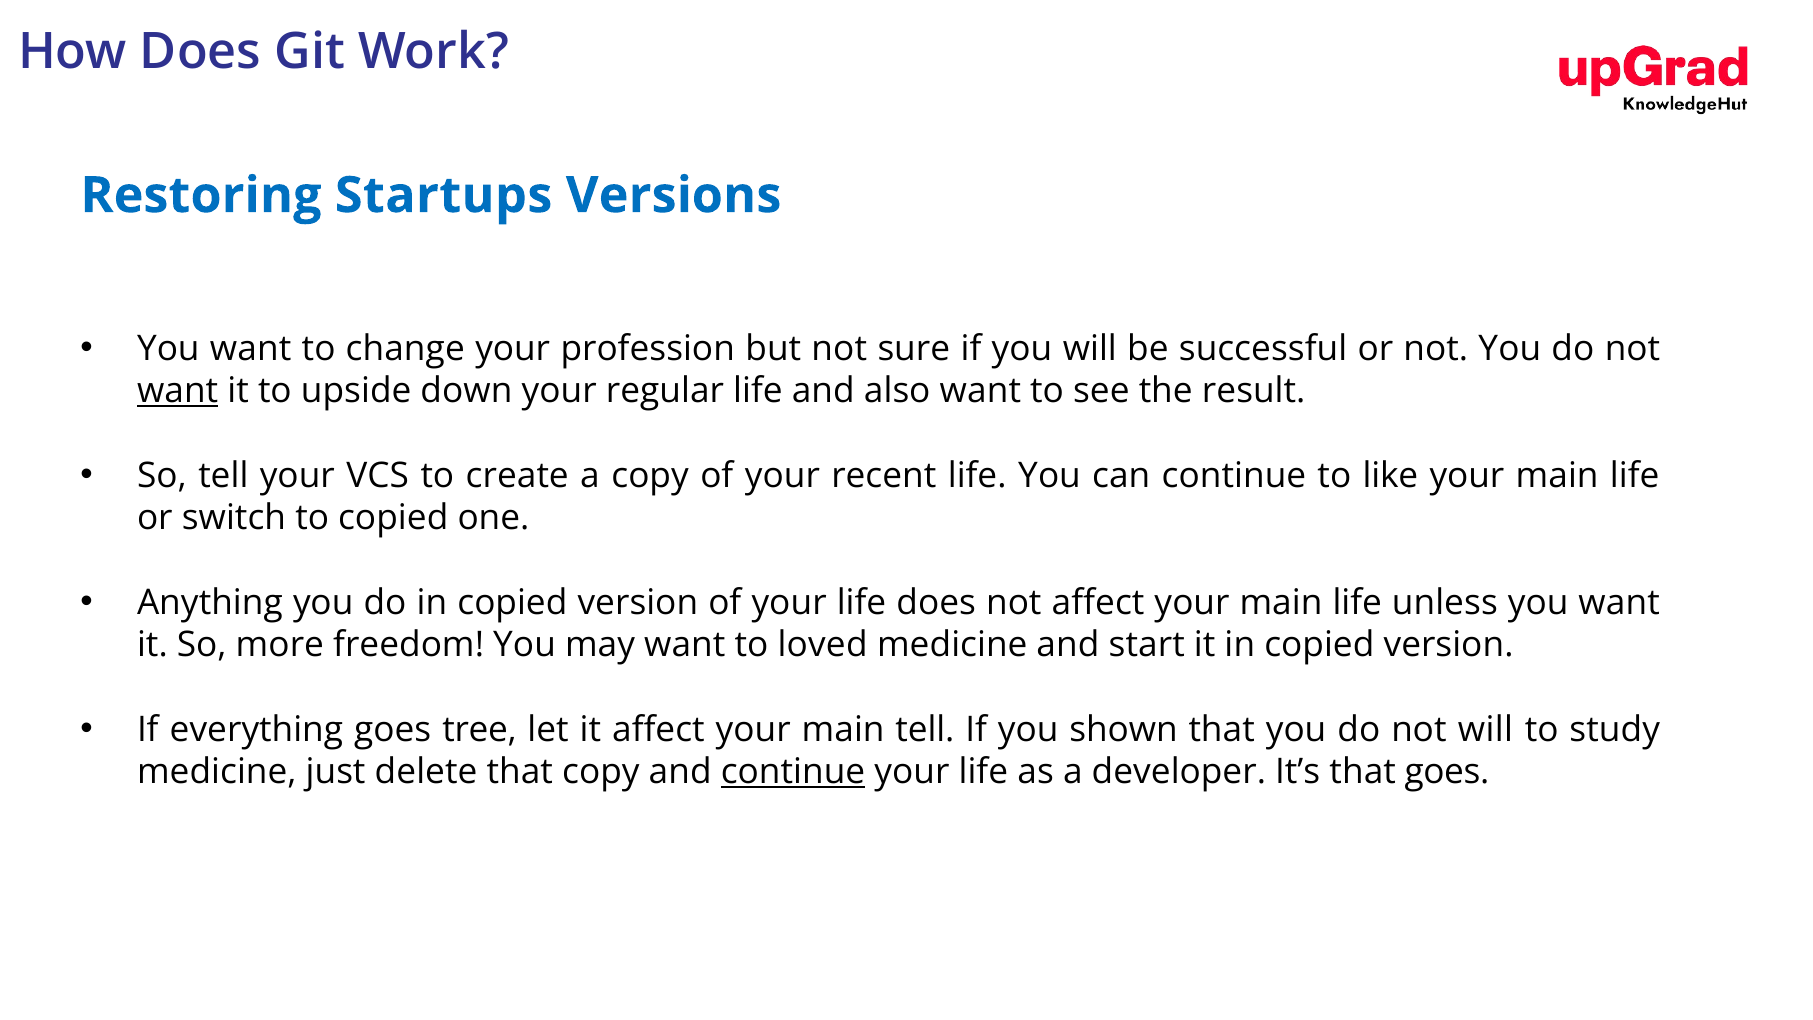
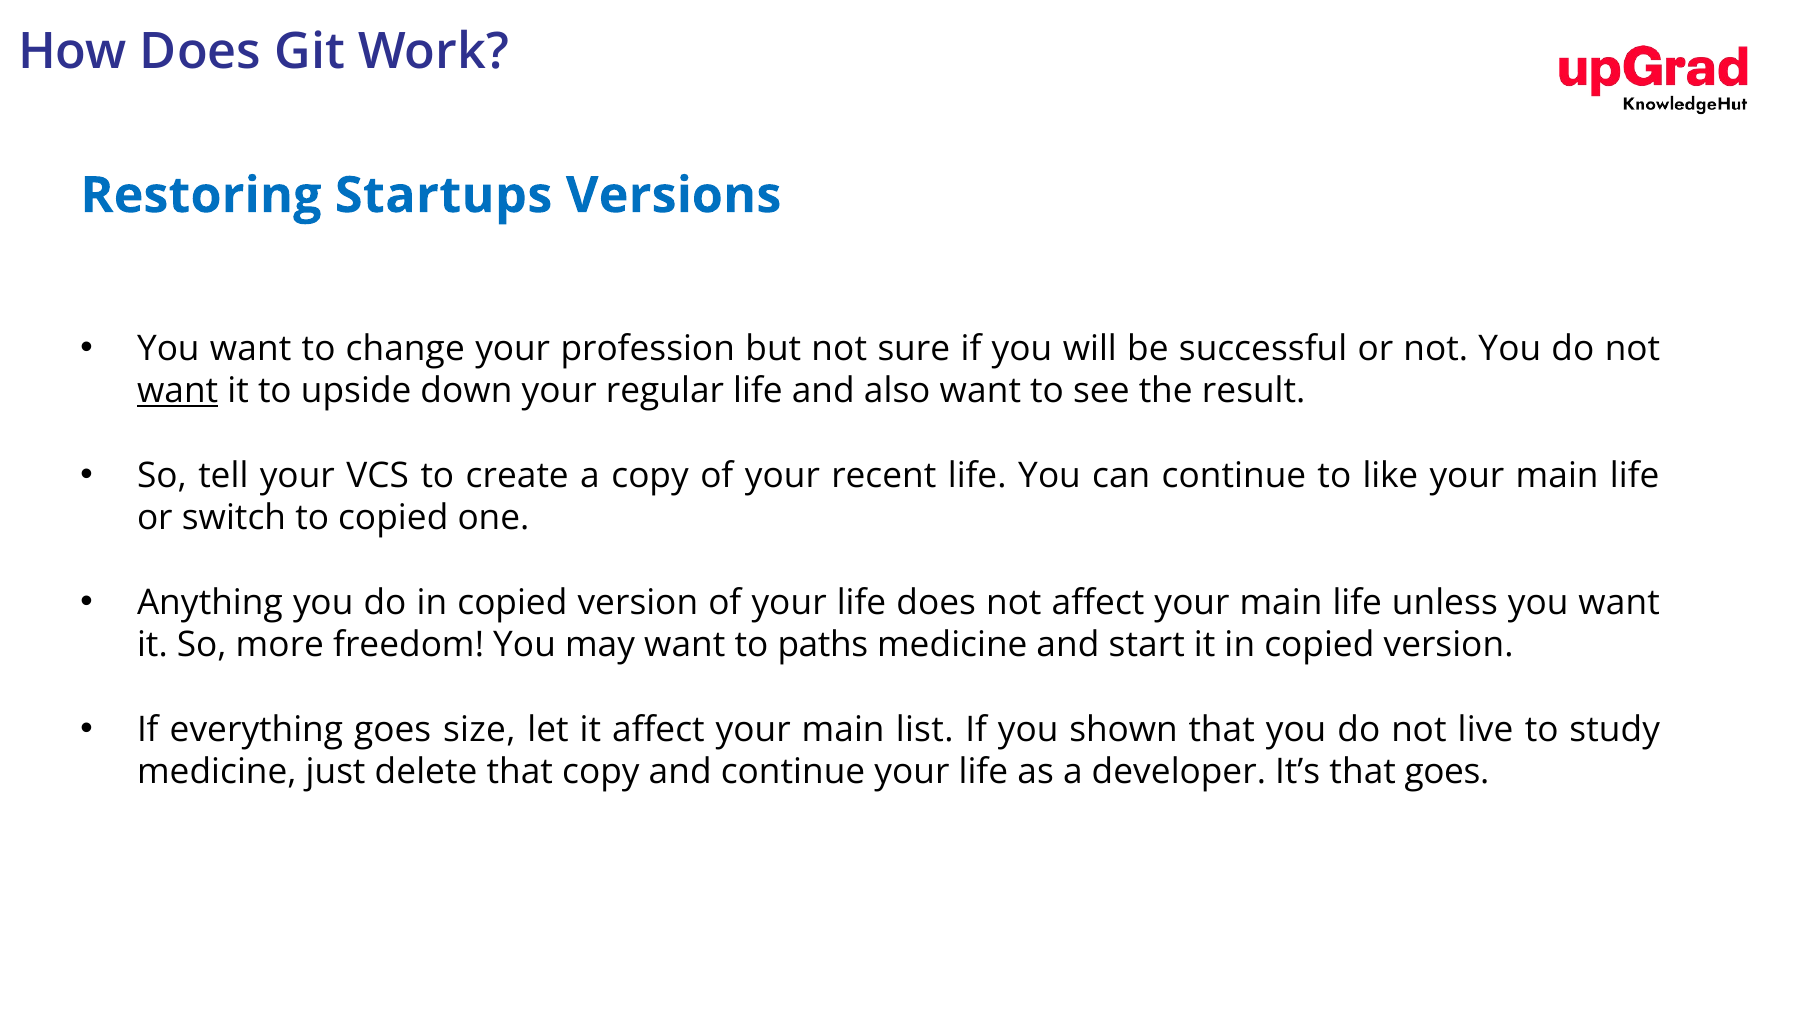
loved: loved -> paths
tree: tree -> size
main tell: tell -> list
not will: will -> live
continue at (793, 772) underline: present -> none
